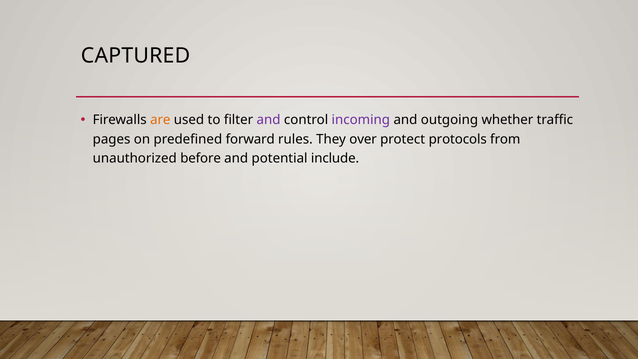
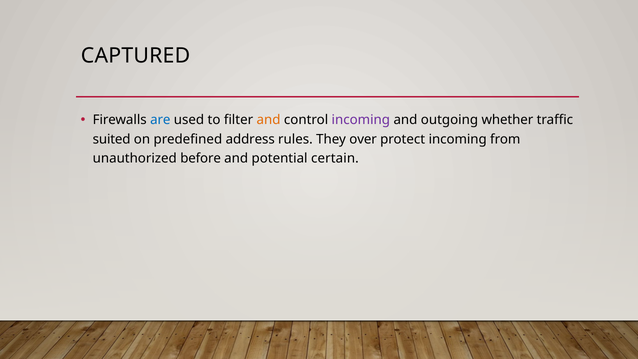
are colour: orange -> blue
and at (269, 120) colour: purple -> orange
pages: pages -> suited
forward: forward -> address
protect protocols: protocols -> incoming
include: include -> certain
